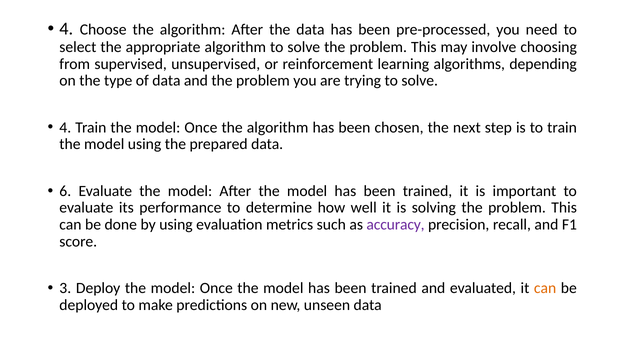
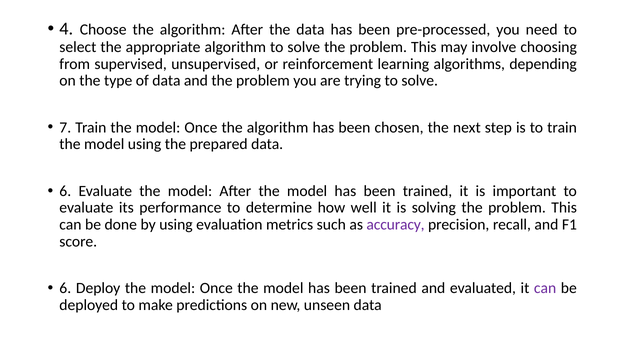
4 at (65, 128): 4 -> 7
3 at (65, 289): 3 -> 6
can at (545, 289) colour: orange -> purple
